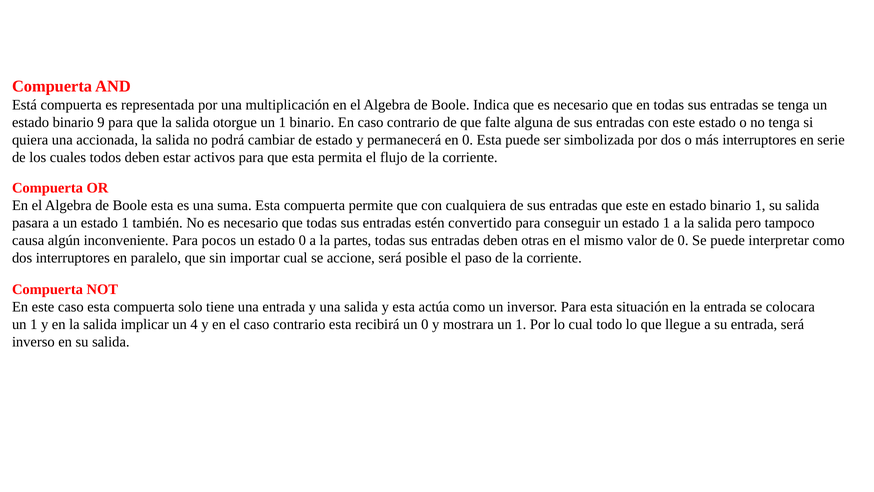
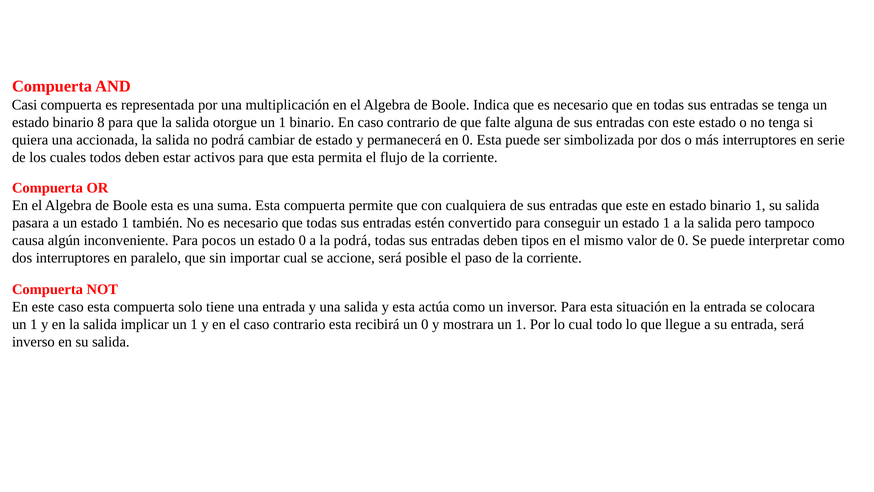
Está: Está -> Casi
9: 9 -> 8
la partes: partes -> podrá
otras: otras -> tipos
4 at (194, 324): 4 -> 1
